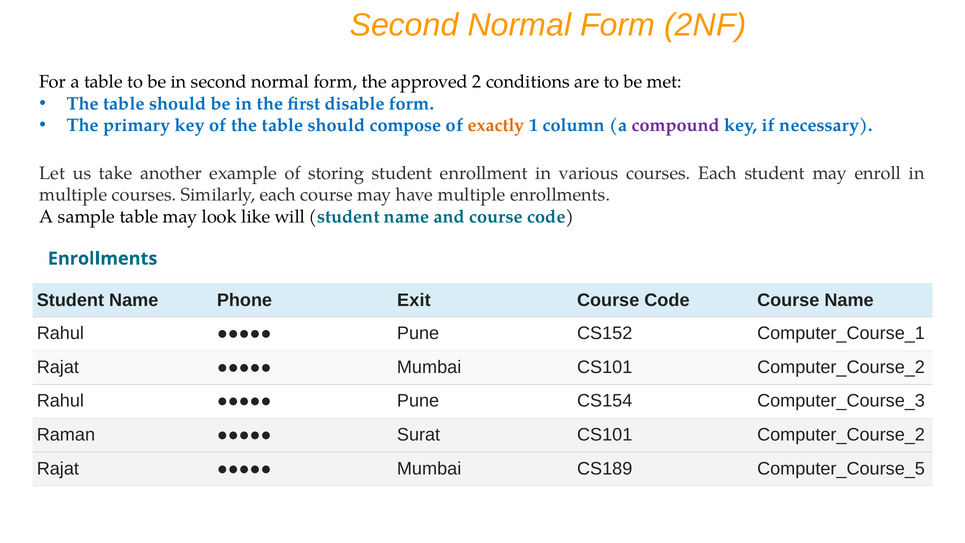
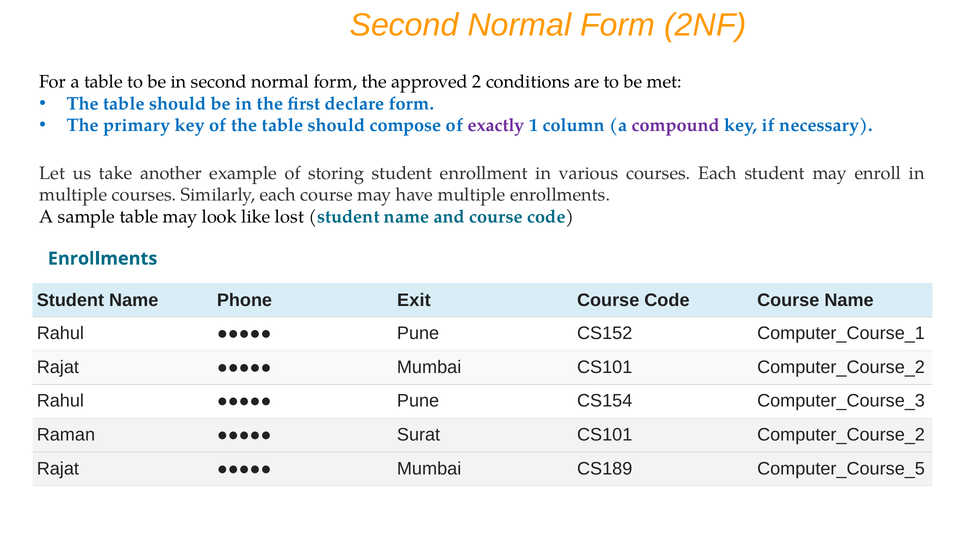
disable: disable -> declare
exactly colour: orange -> purple
will: will -> lost
